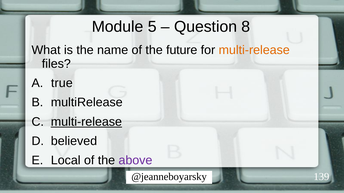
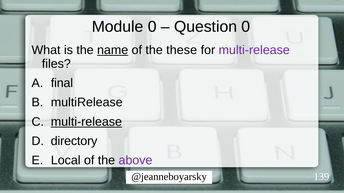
Module 5: 5 -> 0
Question 8: 8 -> 0
name underline: none -> present
future: future -> these
multi-release at (254, 50) colour: orange -> purple
true: true -> final
believed: believed -> directory
